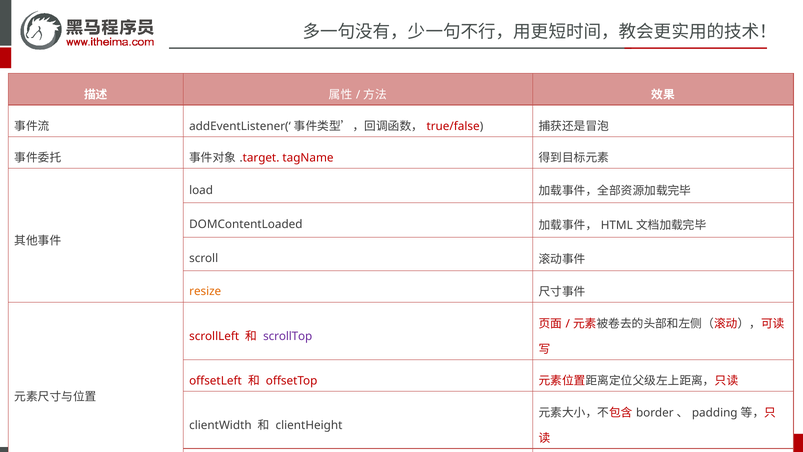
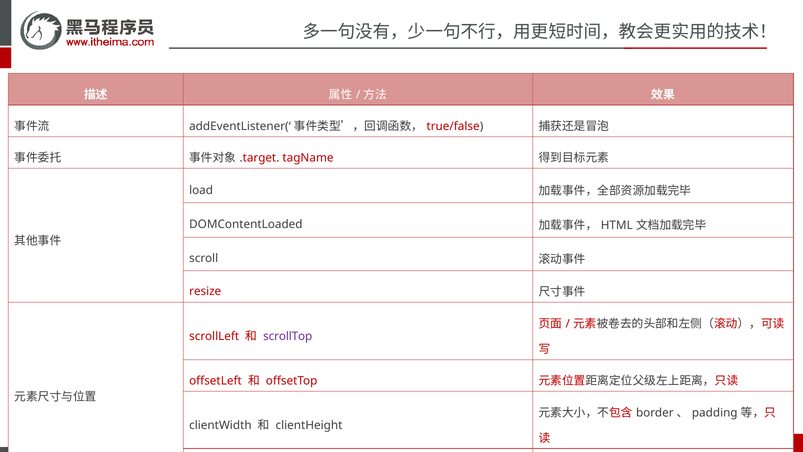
resize colour: orange -> red
